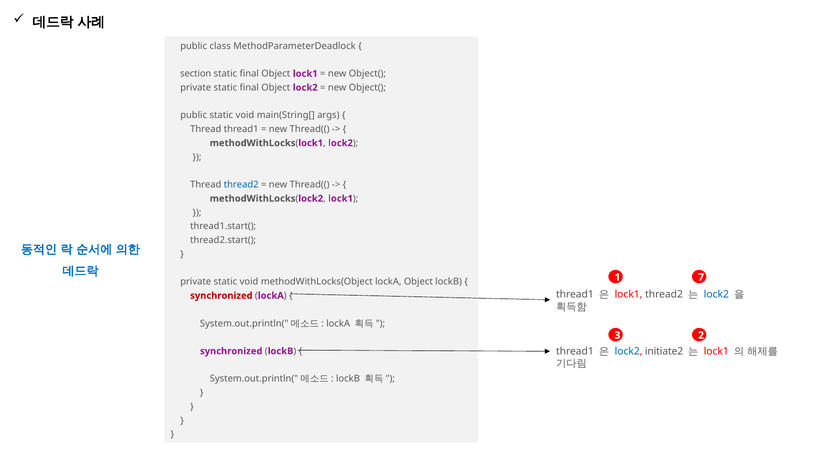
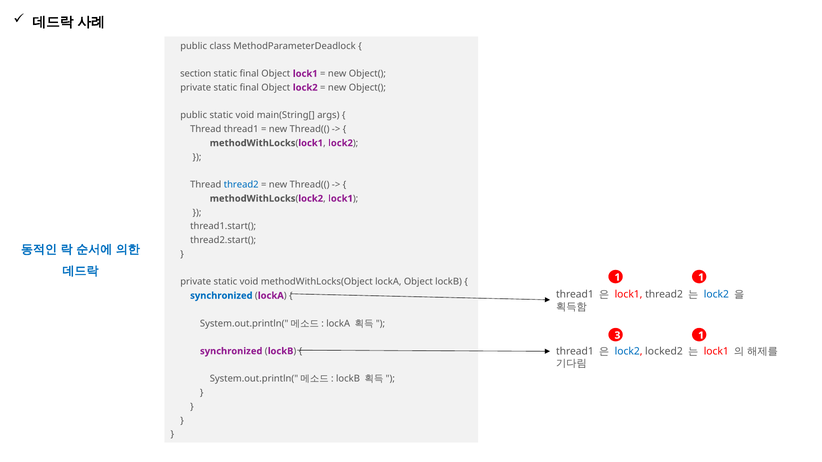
1 7: 7 -> 1
synchronized at (221, 296) colour: red -> blue
3 2: 2 -> 1
initiate2: initiate2 -> locked2
